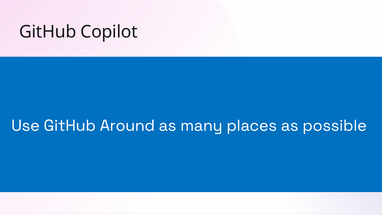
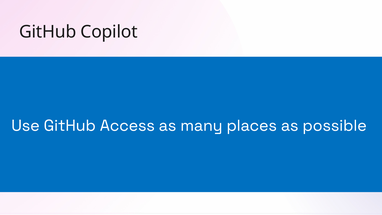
Around: Around -> Access
